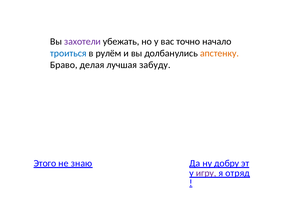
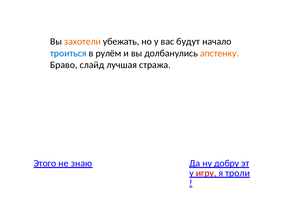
захотели colour: purple -> orange
точно: точно -> будут
делая: делая -> слайд
забуду: забуду -> стража
игру colour: purple -> red
отряд: отряд -> троли
